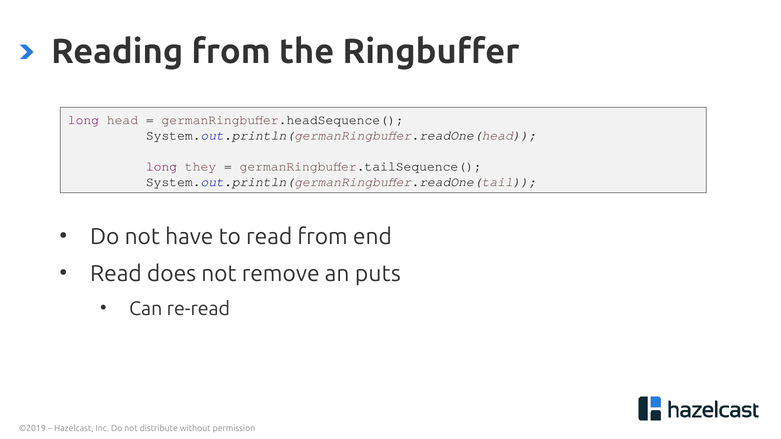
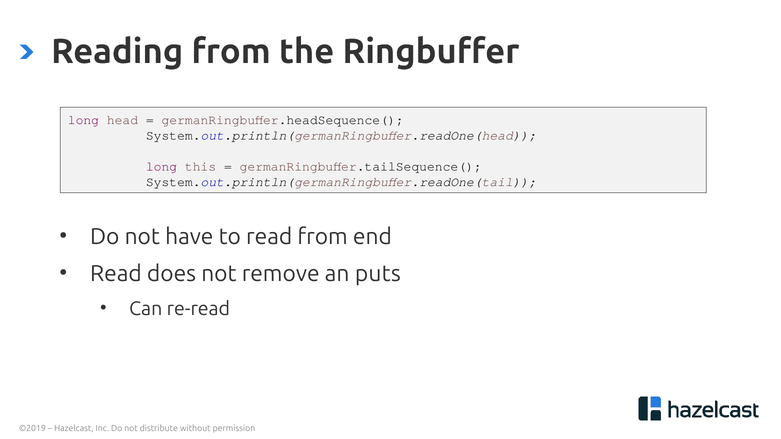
they: they -> this
